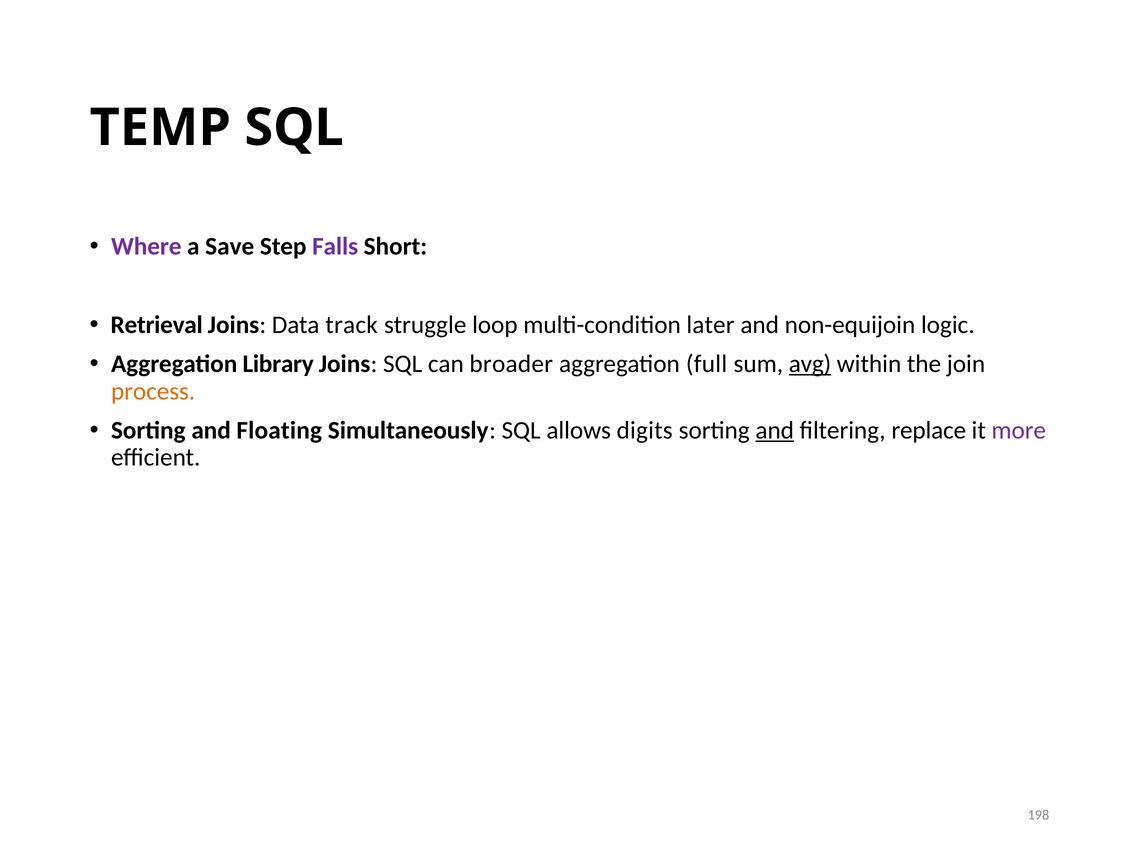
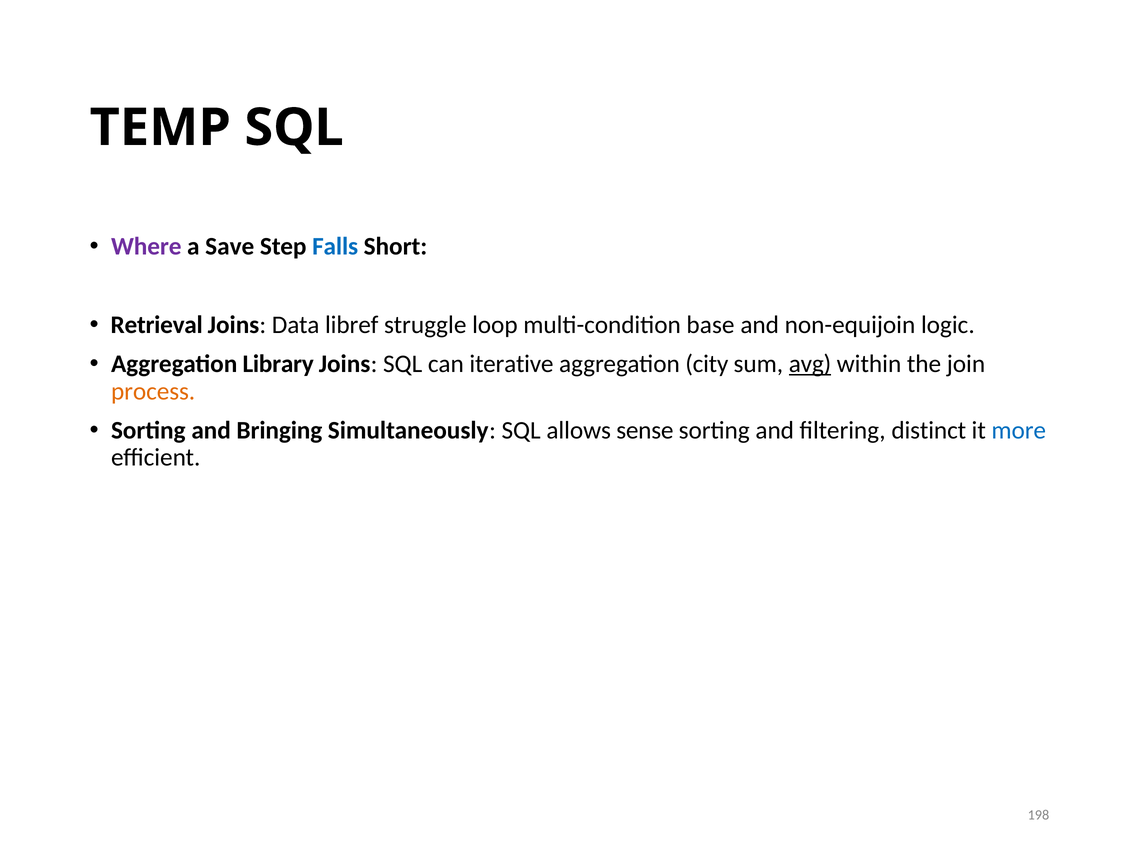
Falls colour: purple -> blue
track: track -> libref
later: later -> base
broader: broader -> iterative
full: full -> city
Floating: Floating -> Bringing
digits: digits -> sense
and at (775, 430) underline: present -> none
replace: replace -> distinct
more colour: purple -> blue
